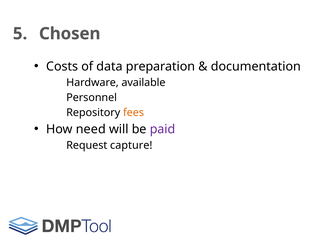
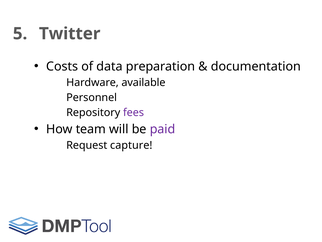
Chosen: Chosen -> Twitter
fees colour: orange -> purple
need: need -> team
